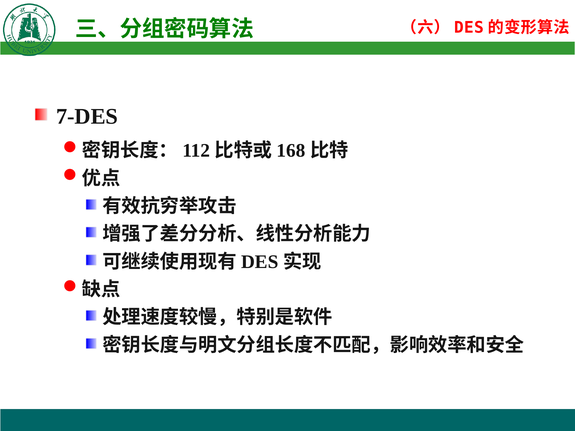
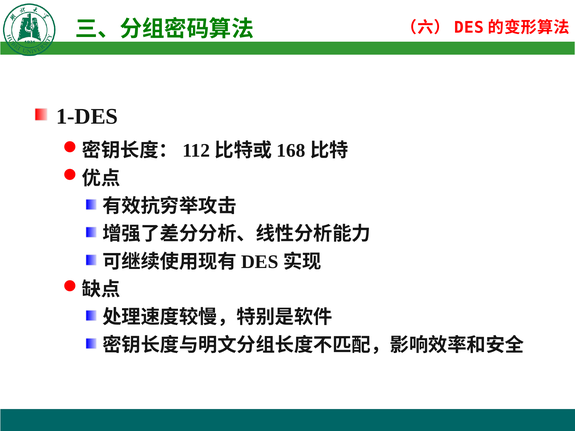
7-DES: 7-DES -> 1-DES
